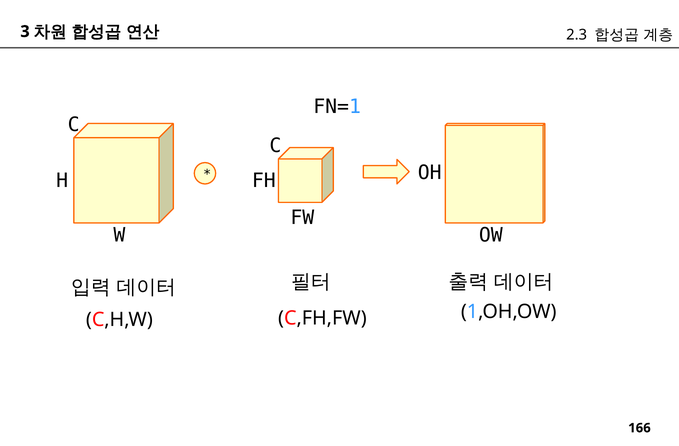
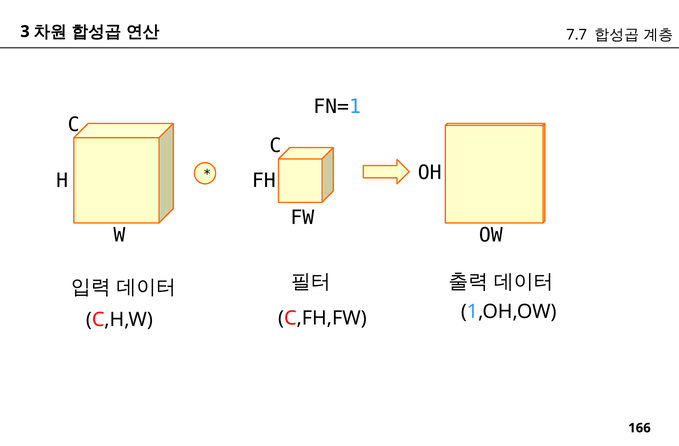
2.3: 2.3 -> 7.7
